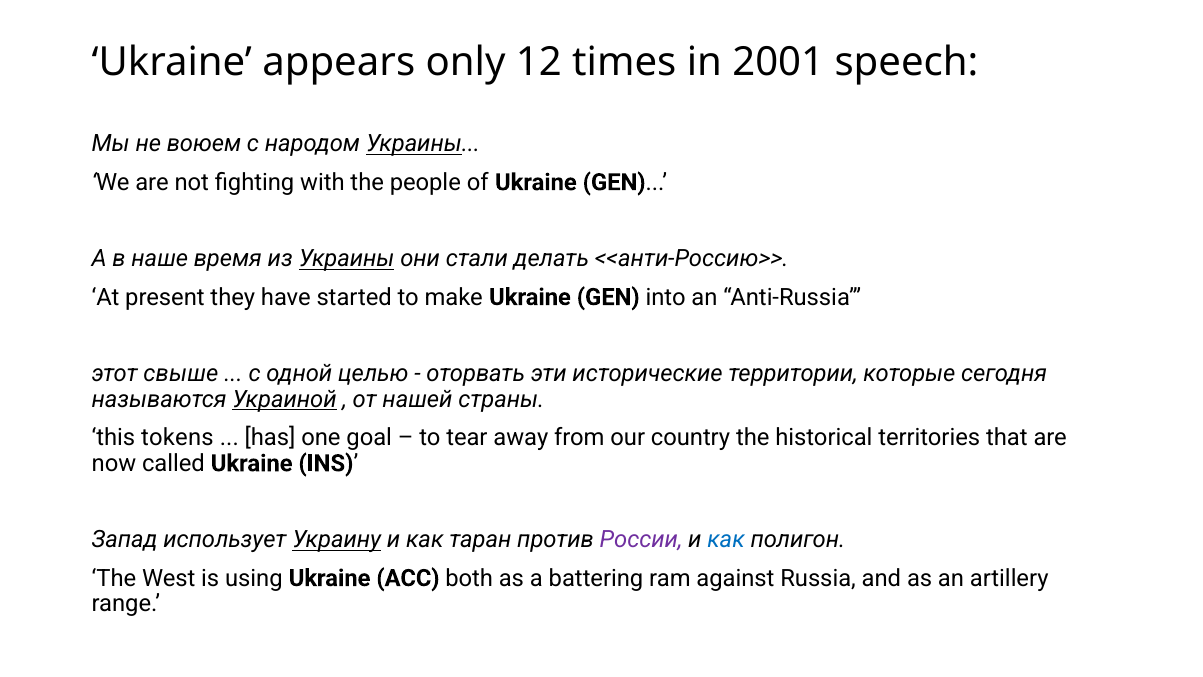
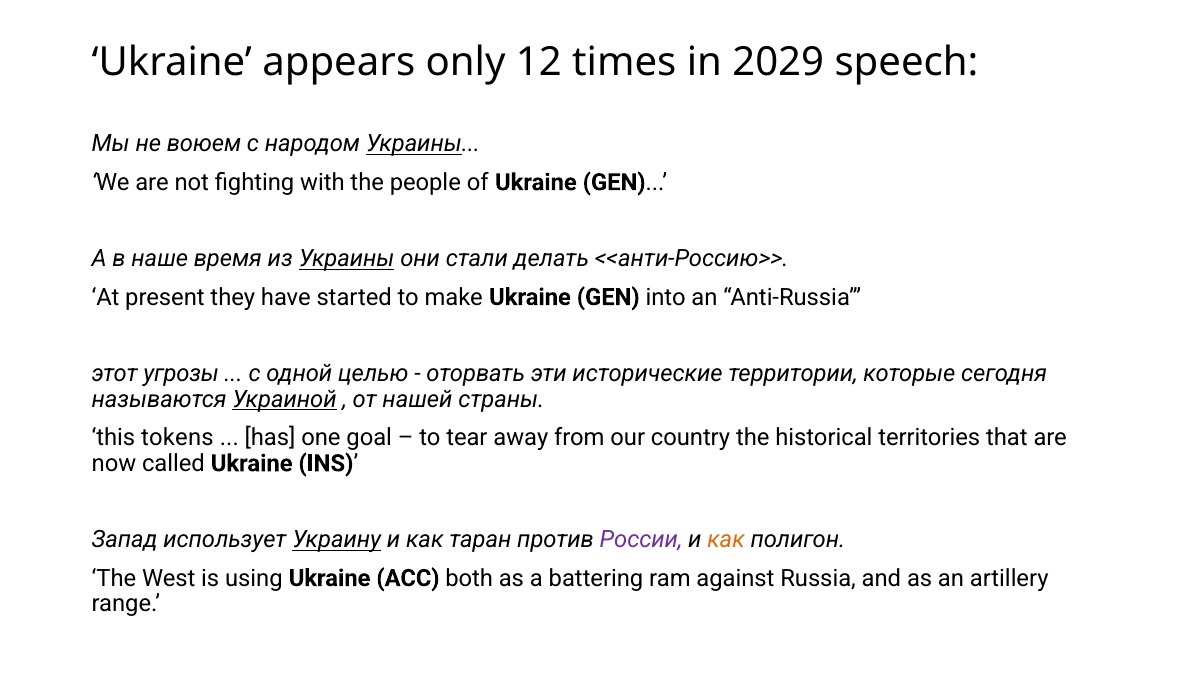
2001: 2001 -> 2029
свыше: свыше -> угрозы
как at (726, 540) colour: blue -> orange
